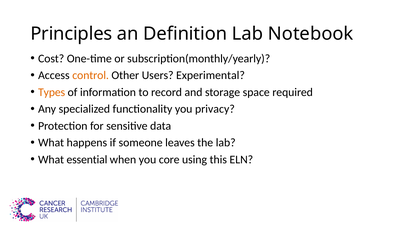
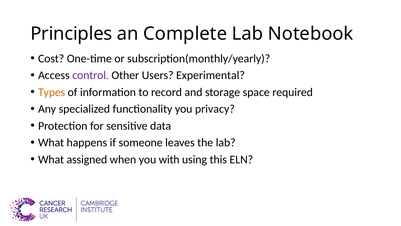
Definition: Definition -> Complete
control colour: orange -> purple
essential: essential -> assigned
core: core -> with
